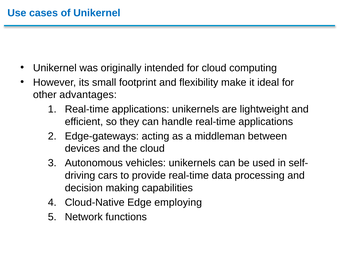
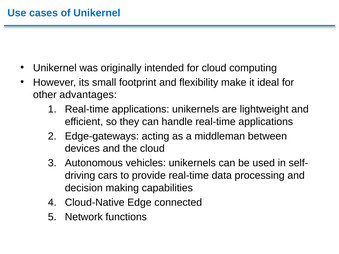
employing: employing -> connected
